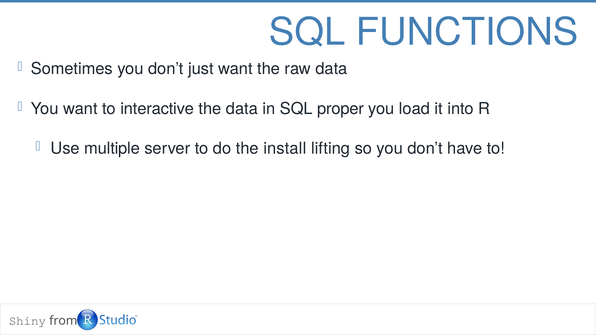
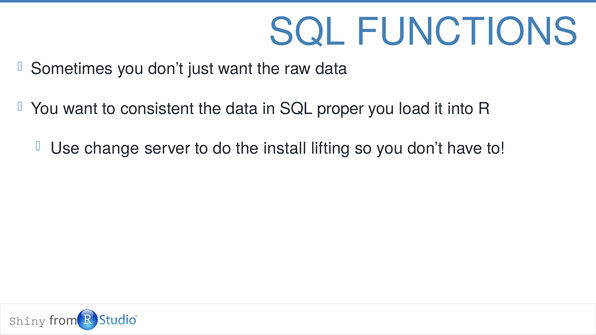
interactive: interactive -> consistent
multiple: multiple -> change
